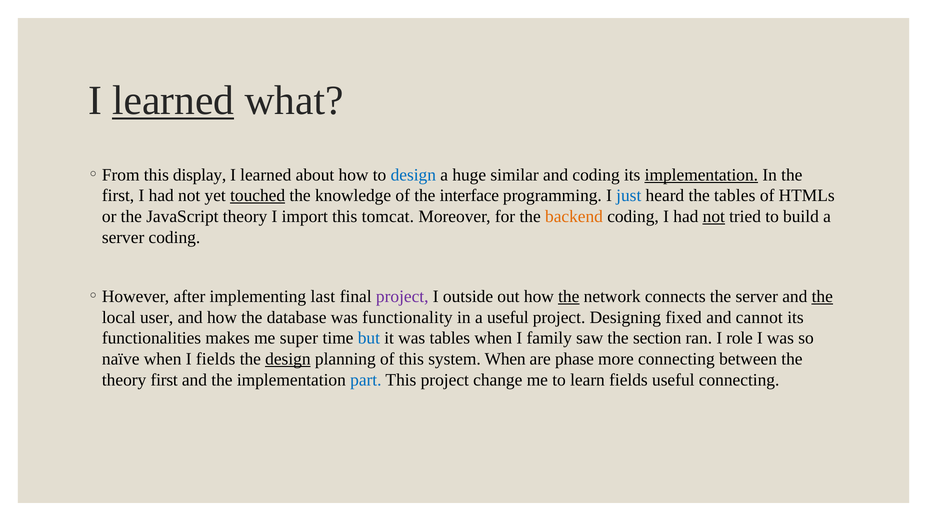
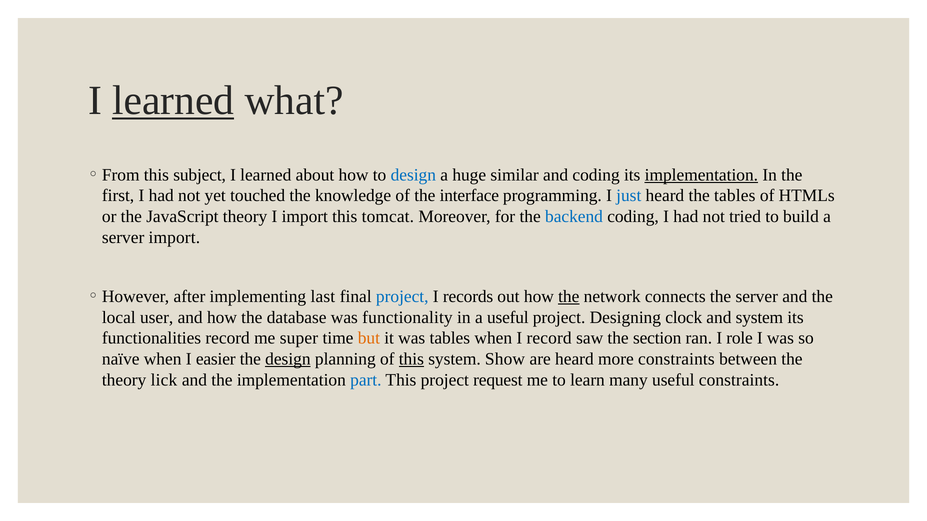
display: display -> subject
touched underline: present -> none
backend colour: orange -> blue
not at (714, 217) underline: present -> none
server coding: coding -> import
project at (402, 297) colour: purple -> blue
outside: outside -> records
the at (822, 297) underline: present -> none
fixed: fixed -> clock
and cannot: cannot -> system
functionalities makes: makes -> record
but colour: blue -> orange
I family: family -> record
I fields: fields -> easier
this at (411, 359) underline: none -> present
system When: When -> Show
are phase: phase -> heard
more connecting: connecting -> constraints
theory first: first -> lick
change: change -> request
learn fields: fields -> many
useful connecting: connecting -> constraints
